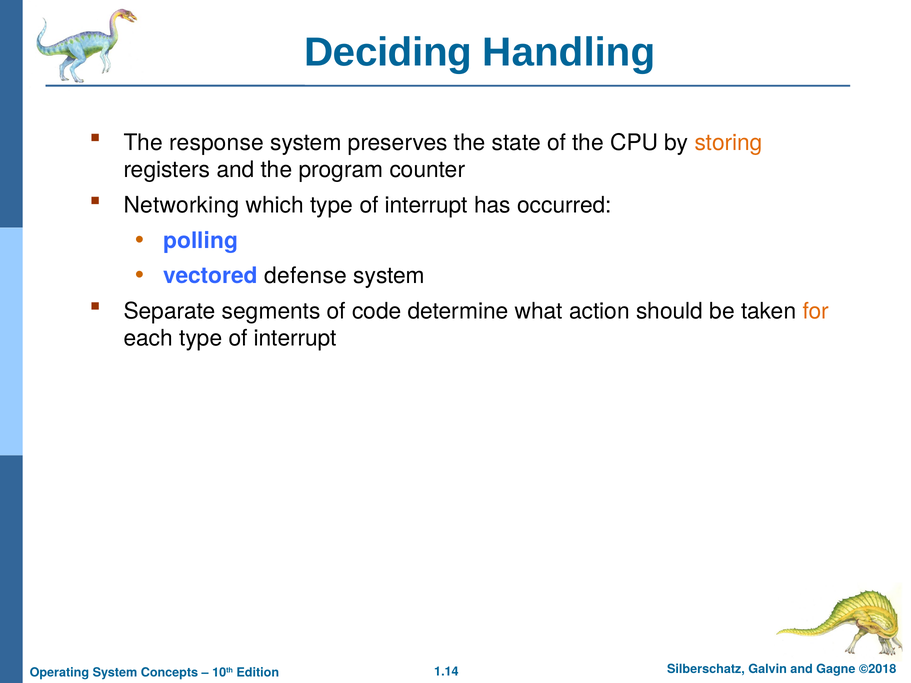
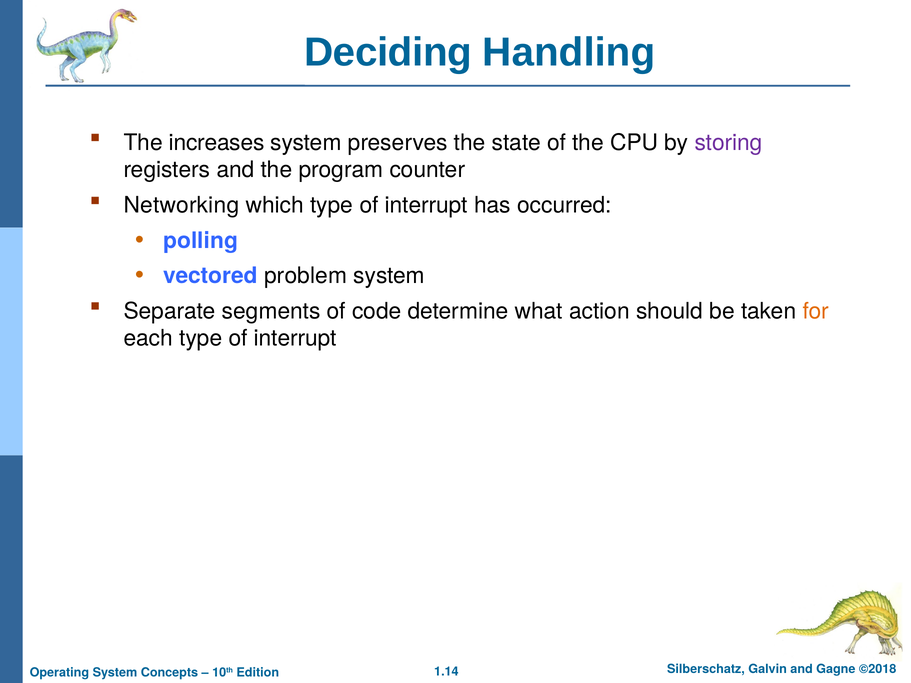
response: response -> increases
storing colour: orange -> purple
defense: defense -> problem
